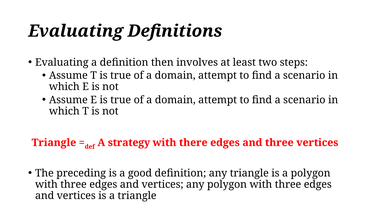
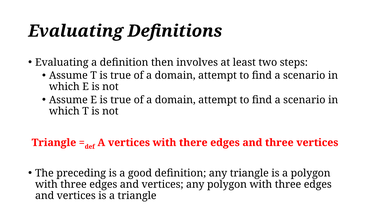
A strategy: strategy -> vertices
